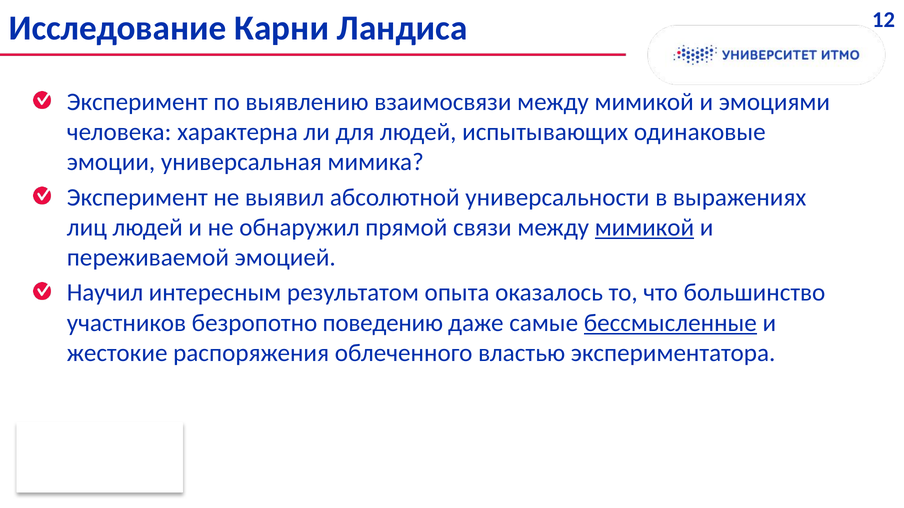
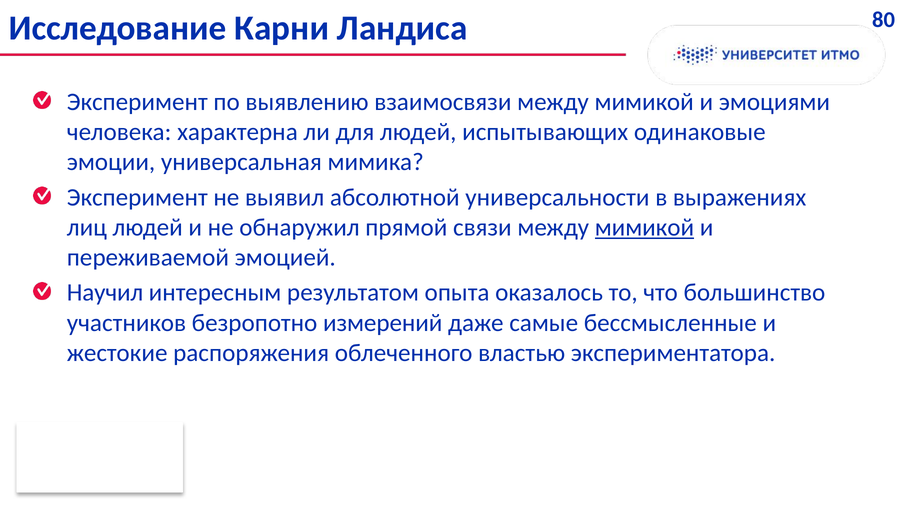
12: 12 -> 80
поведению: поведению -> измерений
бессмысленные underline: present -> none
